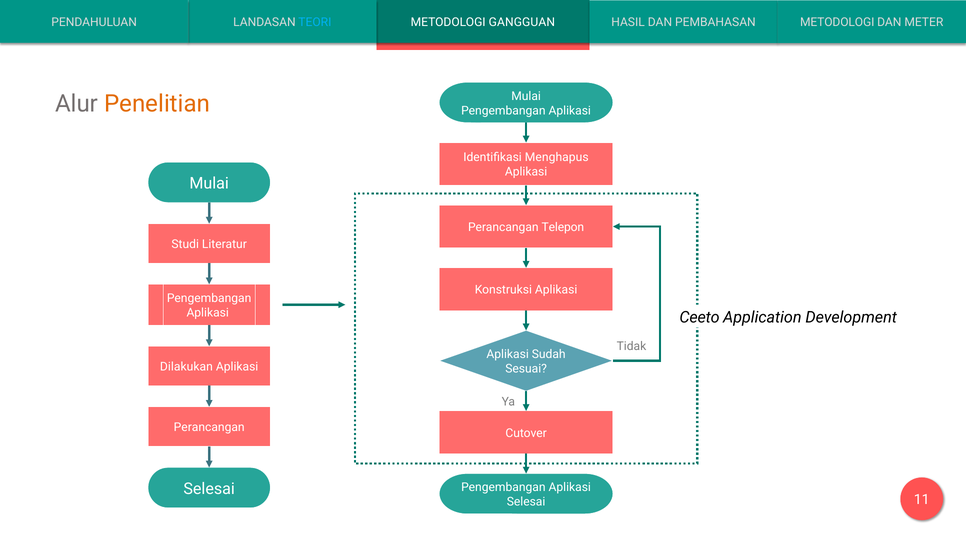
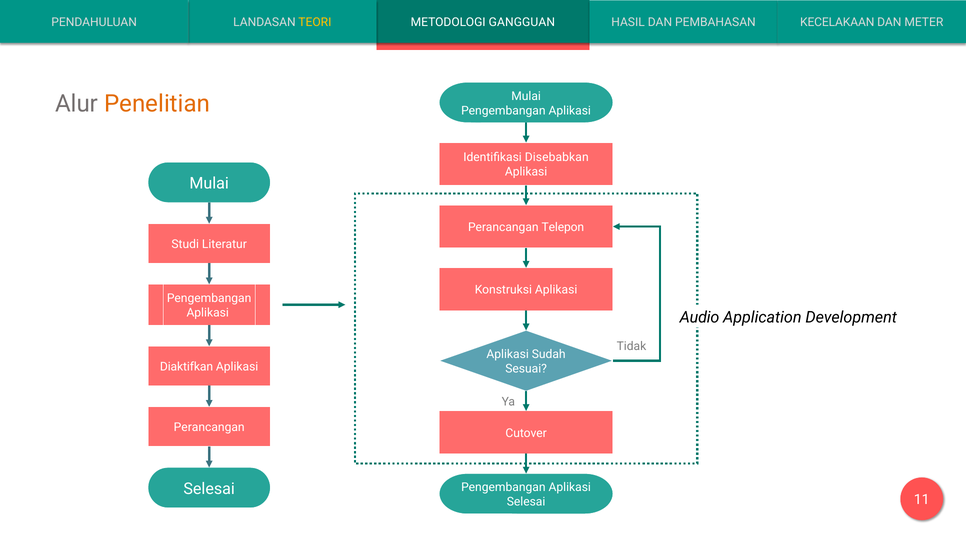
TEORI colour: light blue -> yellow
PEMBAHASAN METODOLOGI: METODOLOGI -> KECELAKAAN
Menghapus: Menghapus -> Disebabkan
Ceeto: Ceeto -> Audio
Dilakukan: Dilakukan -> Diaktifkan
